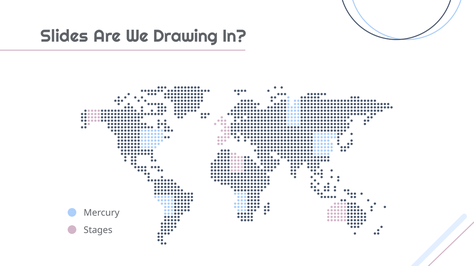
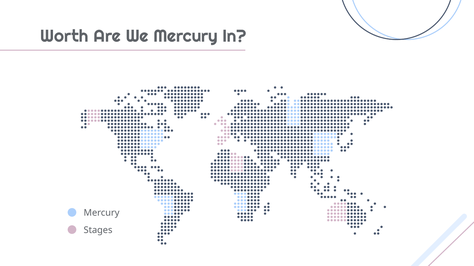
Slides: Slides -> Worth
We Drawing: Drawing -> Mercury
